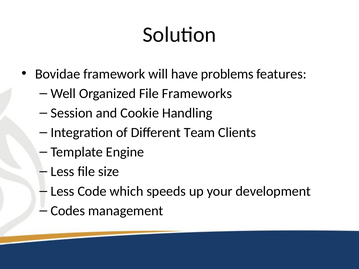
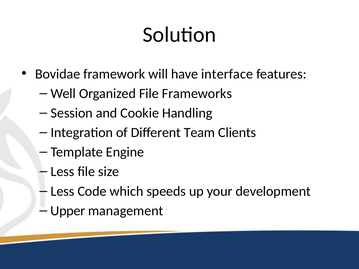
problems: problems -> interface
Codes: Codes -> Upper
